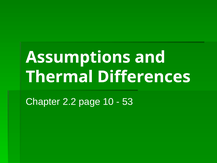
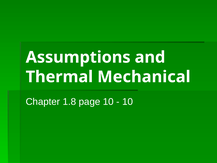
Differences: Differences -> Mechanical
2.2: 2.2 -> 1.8
53 at (128, 102): 53 -> 10
